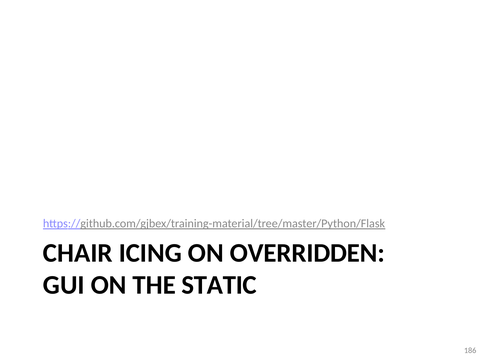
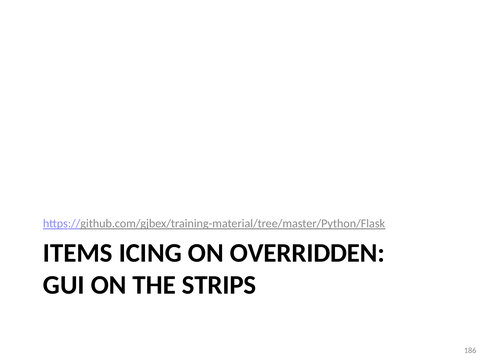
CHAIR: CHAIR -> ITEMS
STATIC: STATIC -> STRIPS
